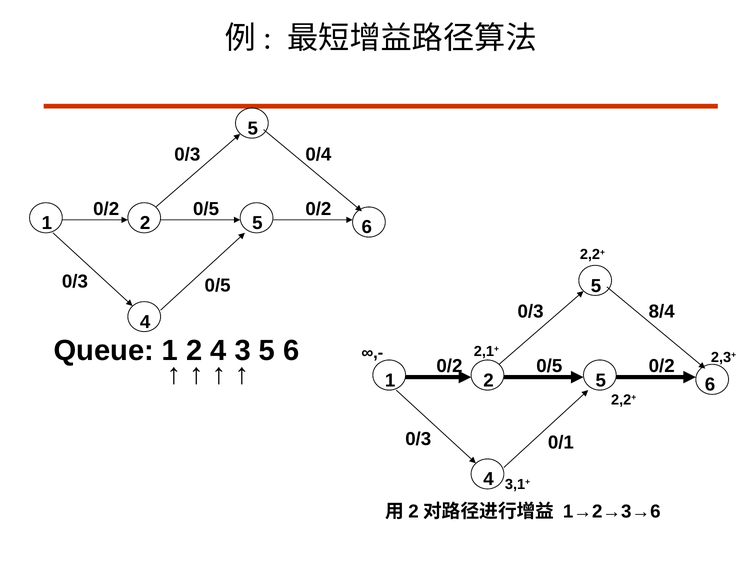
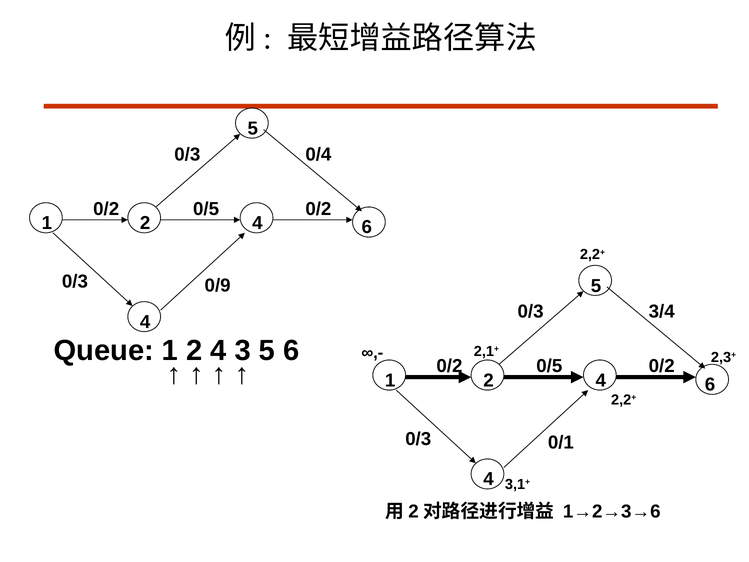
5 at (257, 223): 5 -> 4
0/3 0/5: 0/5 -> 0/9
8/4: 8/4 -> 3/4
5 at (601, 380): 5 -> 4
